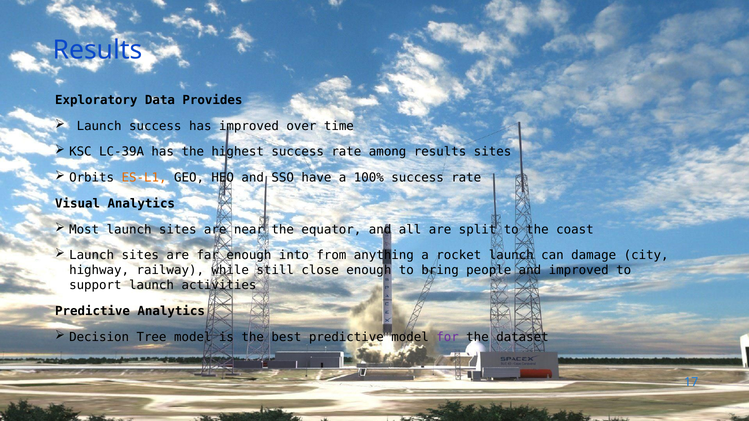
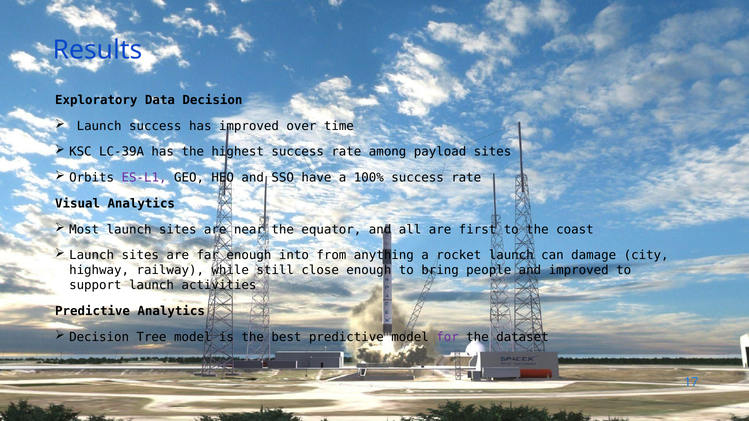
Data Provides: Provides -> Decision
among results: results -> payload
ES-L1 colour: orange -> purple
split: split -> first
